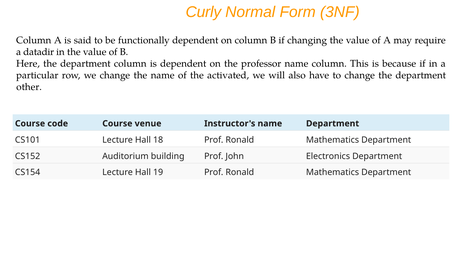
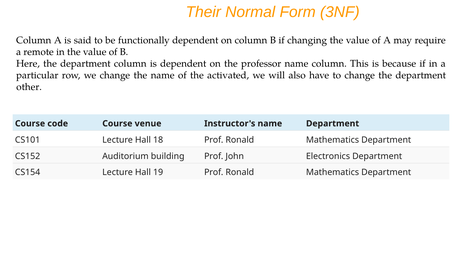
Curly: Curly -> Their
datadir: datadir -> remote
